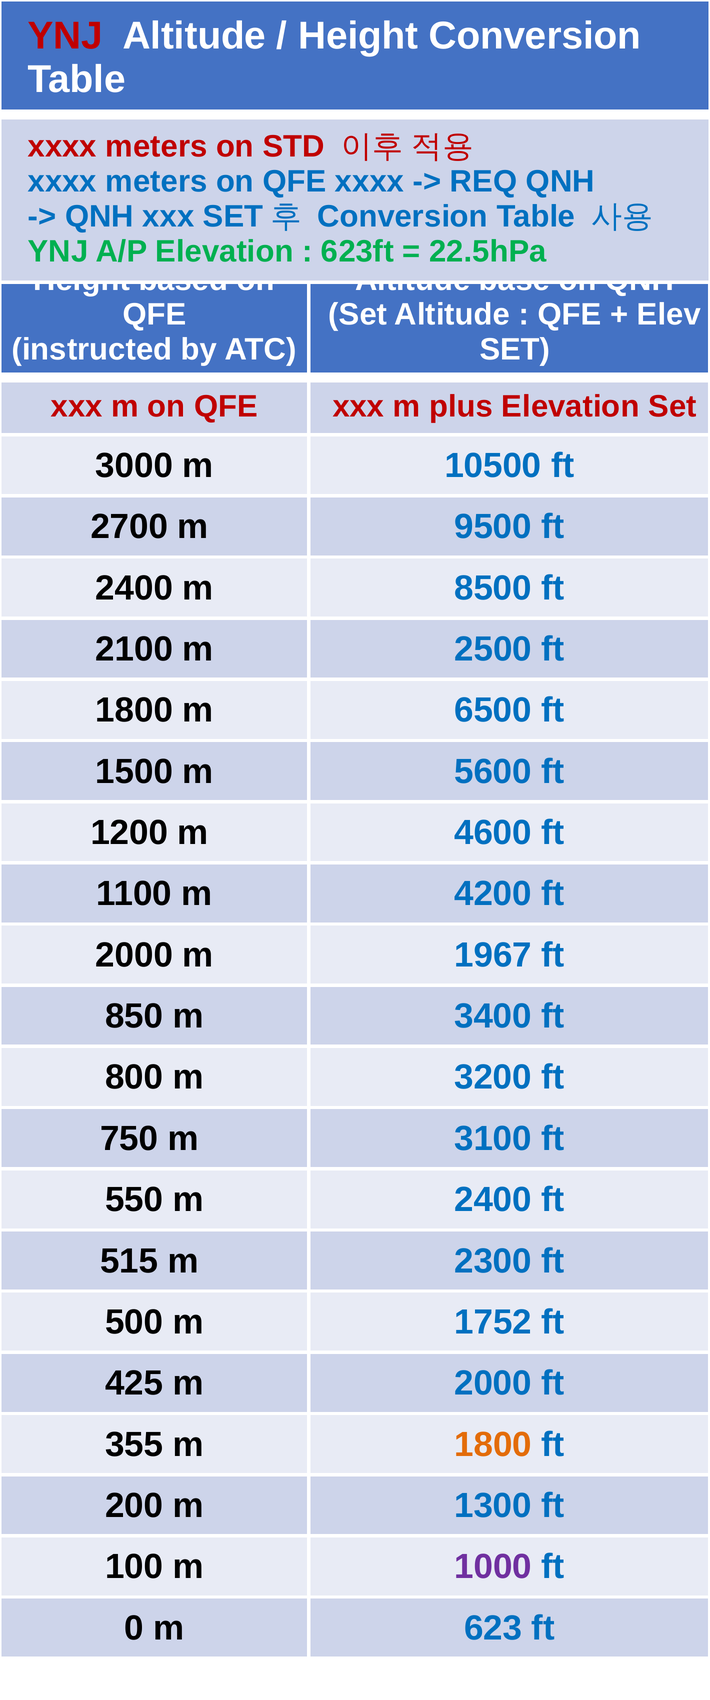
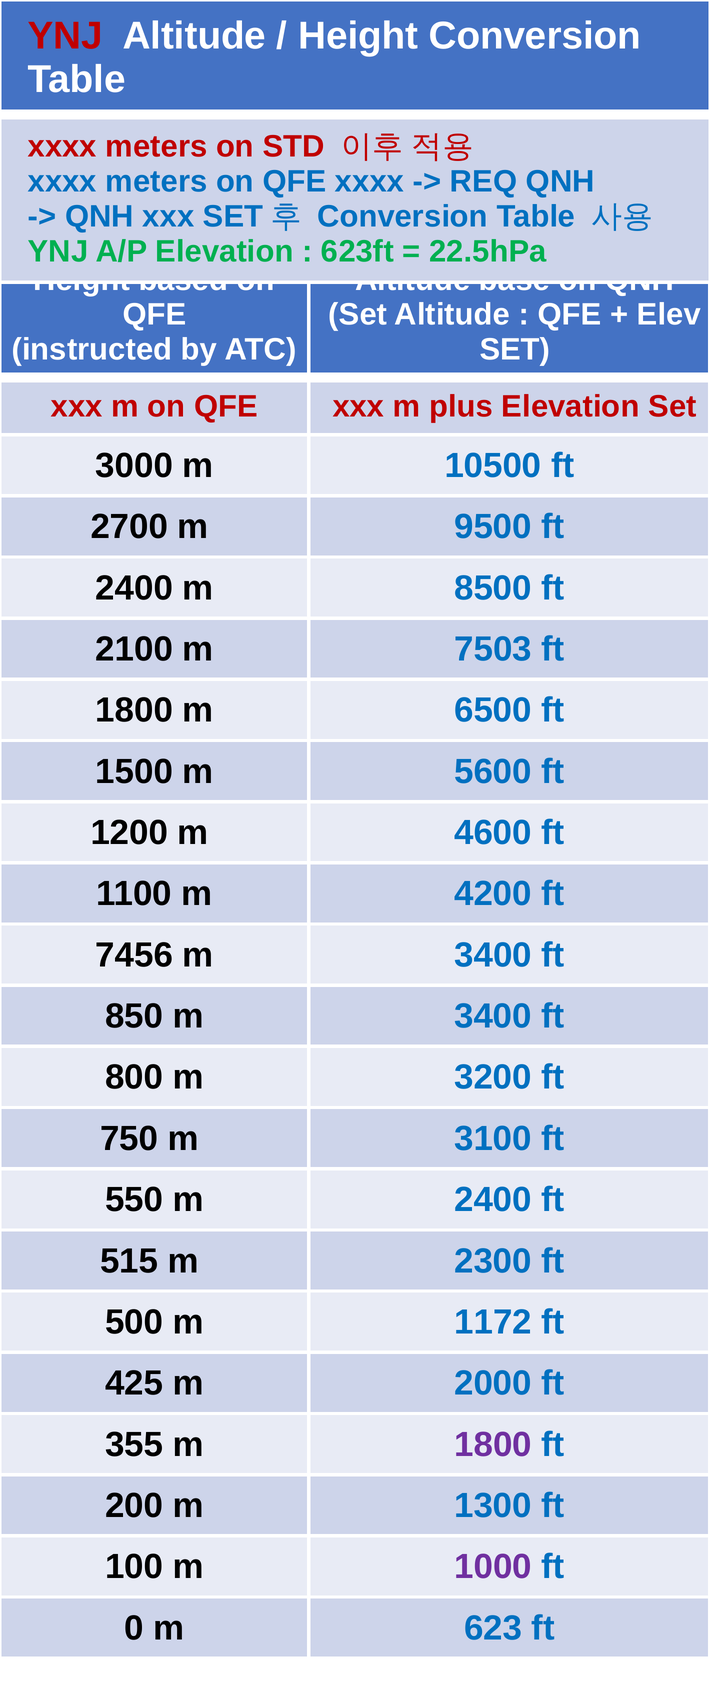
2500: 2500 -> 7503
2000 at (134, 954): 2000 -> 7456
1967 at (493, 954): 1967 -> 3400
1752: 1752 -> 1172
1800 at (493, 1443) colour: orange -> purple
